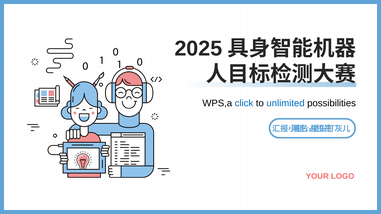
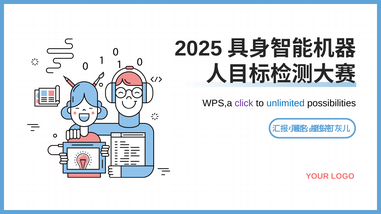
click colour: blue -> purple
